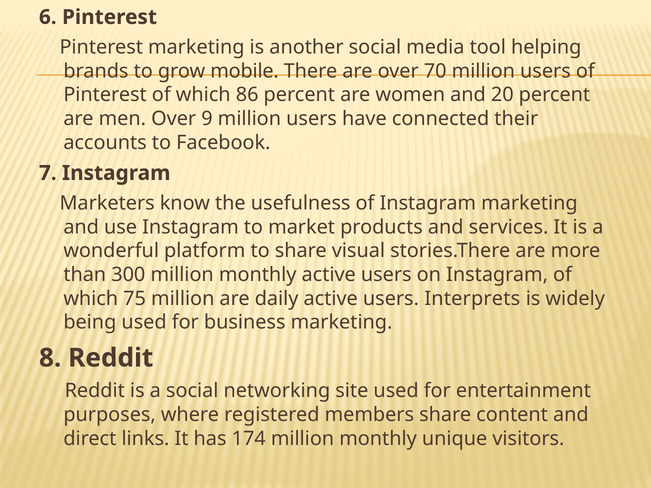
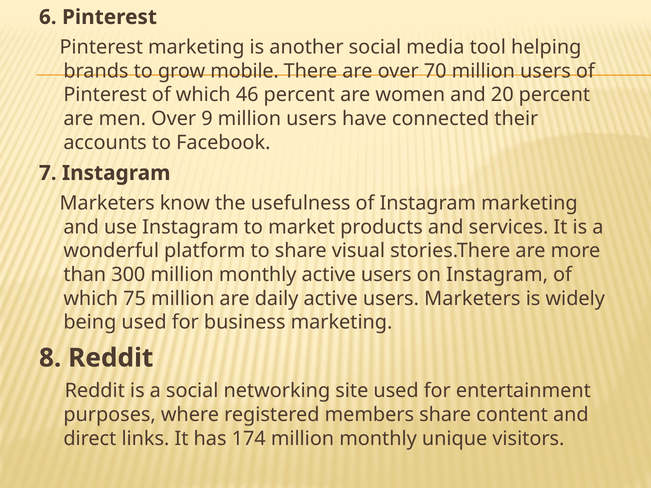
86: 86 -> 46
users Interprets: Interprets -> Marketers
